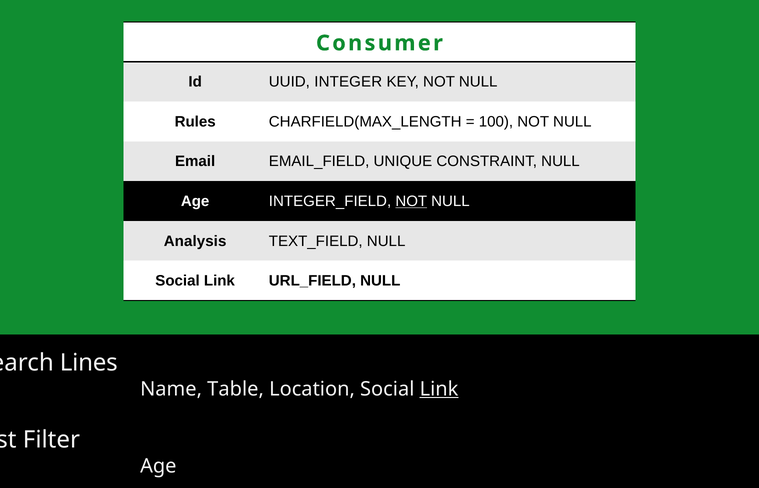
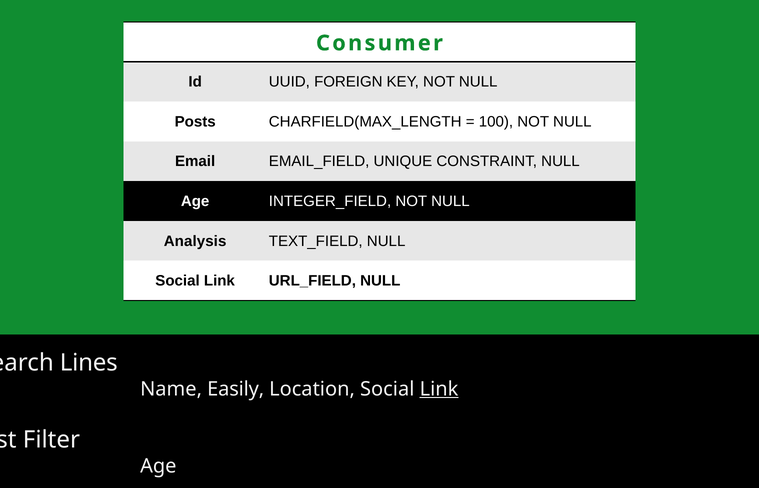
INTEGER: INTEGER -> FOREIGN
Rules: Rules -> Posts
NOT at (411, 201) underline: present -> none
Table: Table -> Easily
